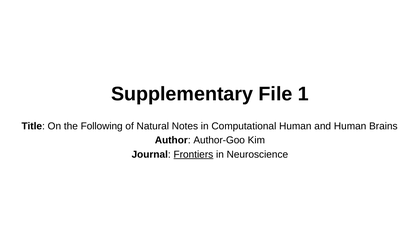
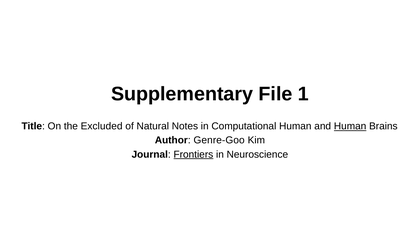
Following: Following -> Excluded
Human at (350, 126) underline: none -> present
Author-Goo: Author-Goo -> Genre-Goo
